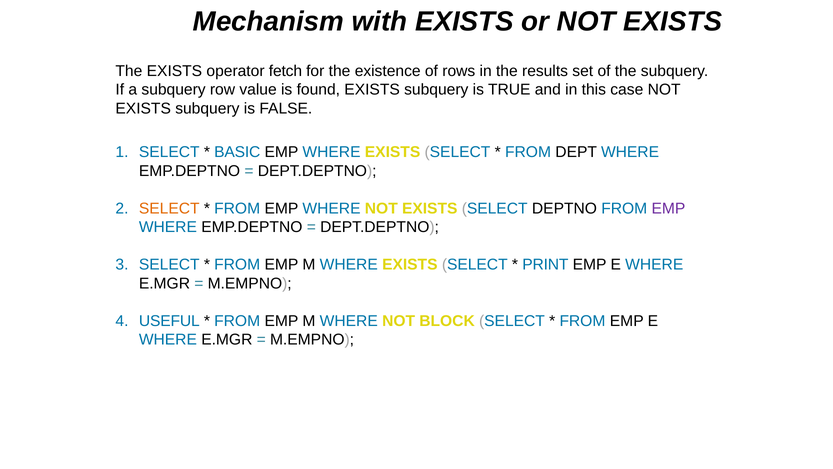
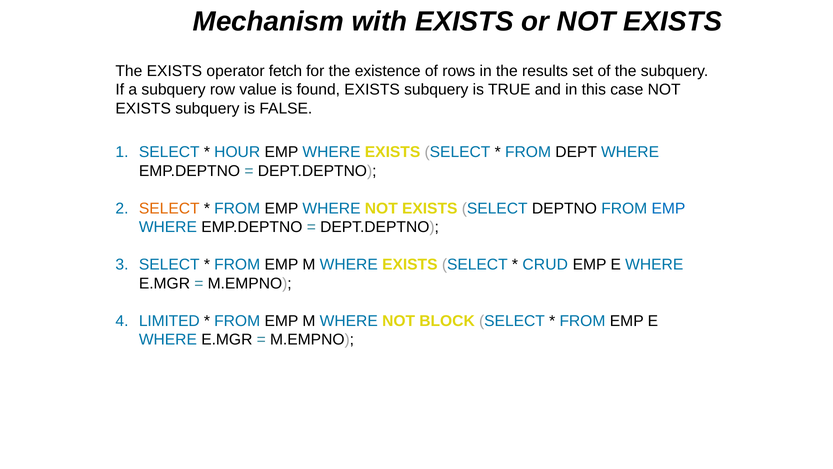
BASIC: BASIC -> HOUR
EMP at (668, 208) colour: purple -> blue
PRINT: PRINT -> CRUD
USEFUL: USEFUL -> LIMITED
